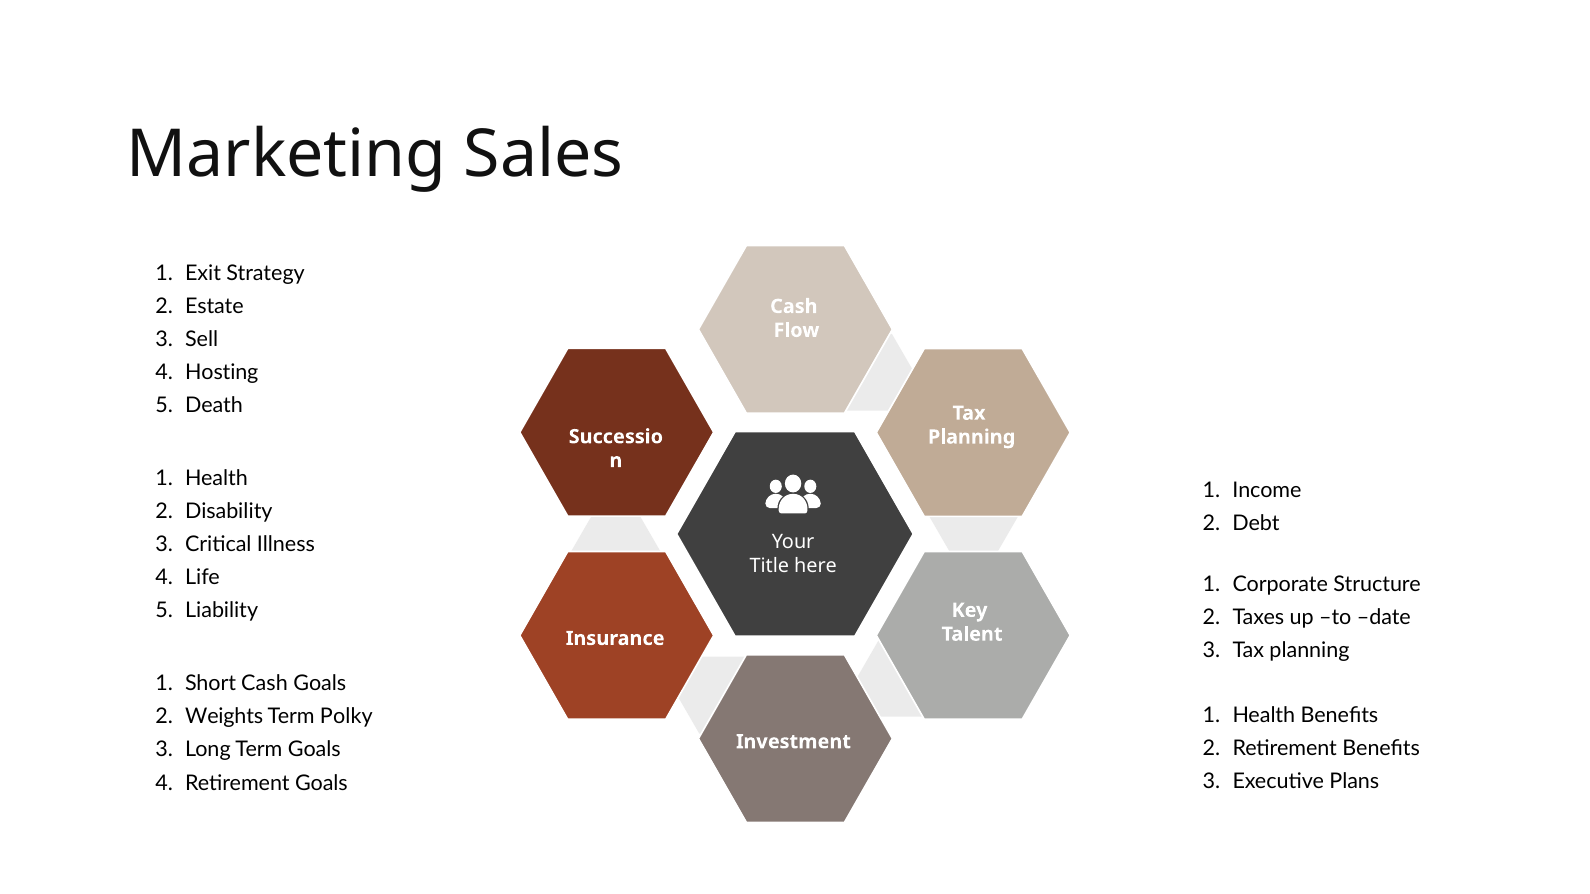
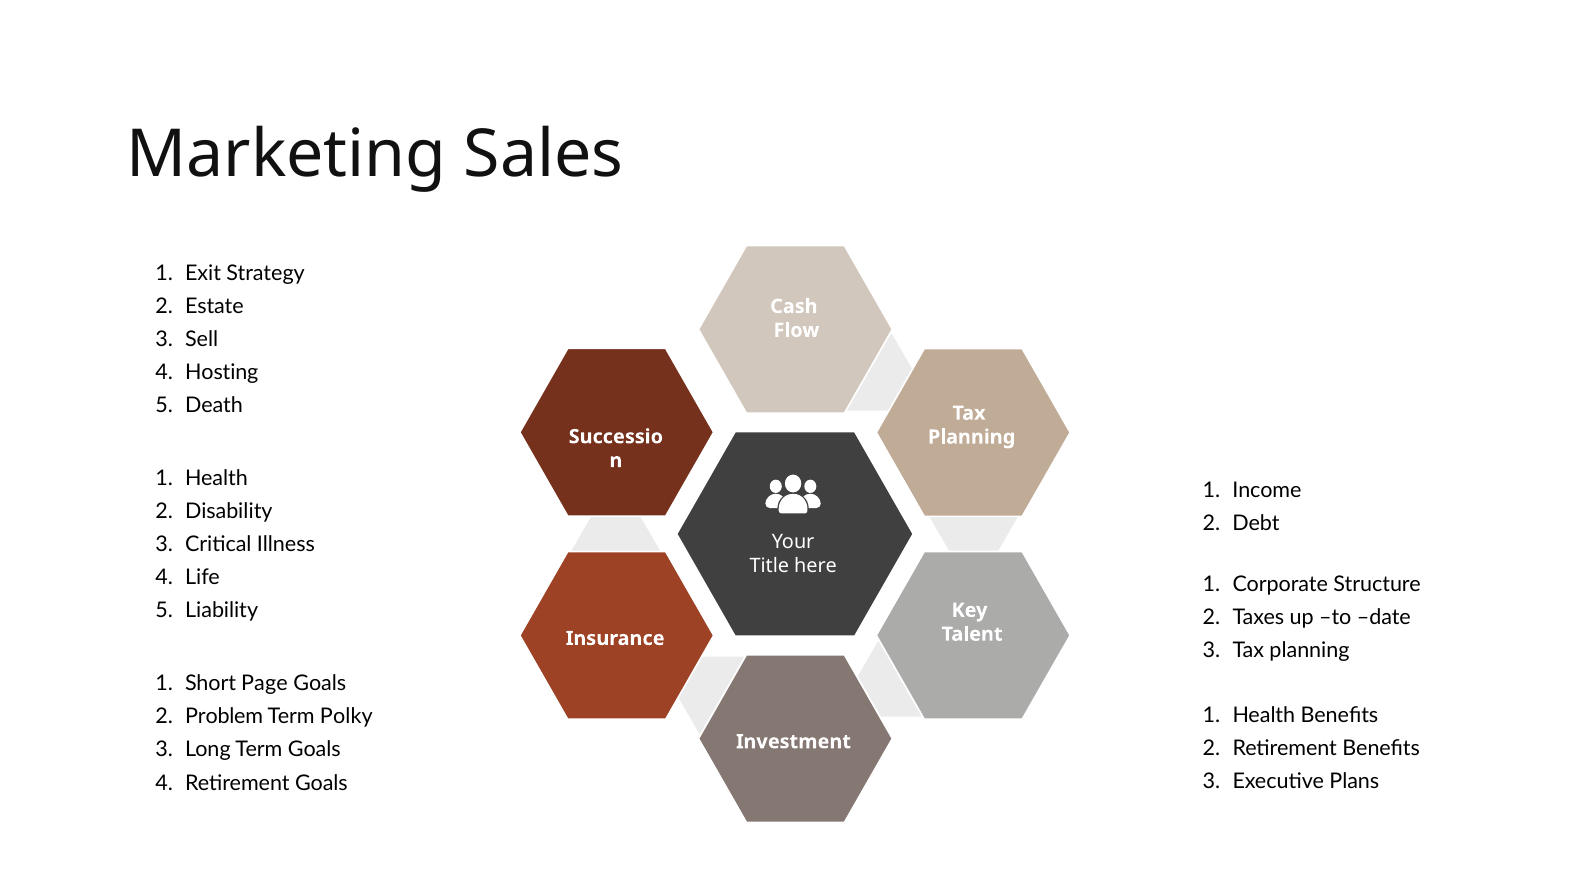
Short Cash: Cash -> Page
Weights: Weights -> Problem
